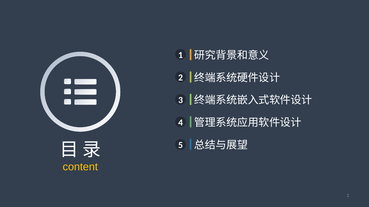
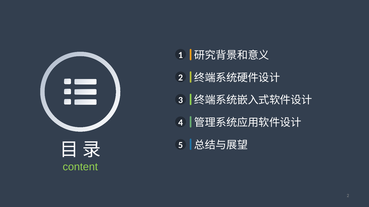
content colour: yellow -> light green
